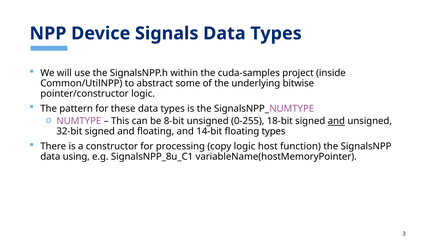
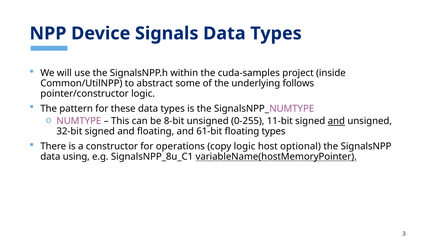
bitwise: bitwise -> follows
18-bit: 18-bit -> 11-bit
14-bit: 14-bit -> 61-bit
processing: processing -> operations
function: function -> optional
variableName(hostMemoryPointer underline: none -> present
